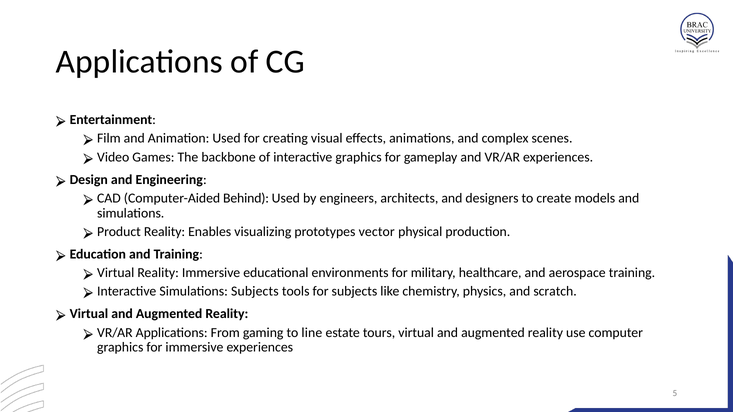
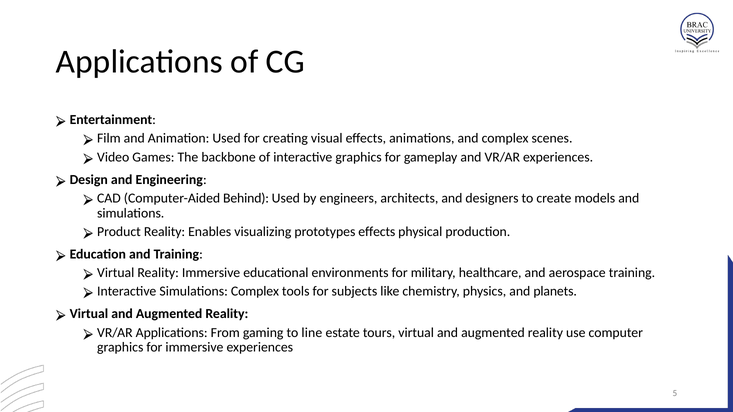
prototypes vector: vector -> effects
Simulations Subjects: Subjects -> Complex
scratch: scratch -> planets
